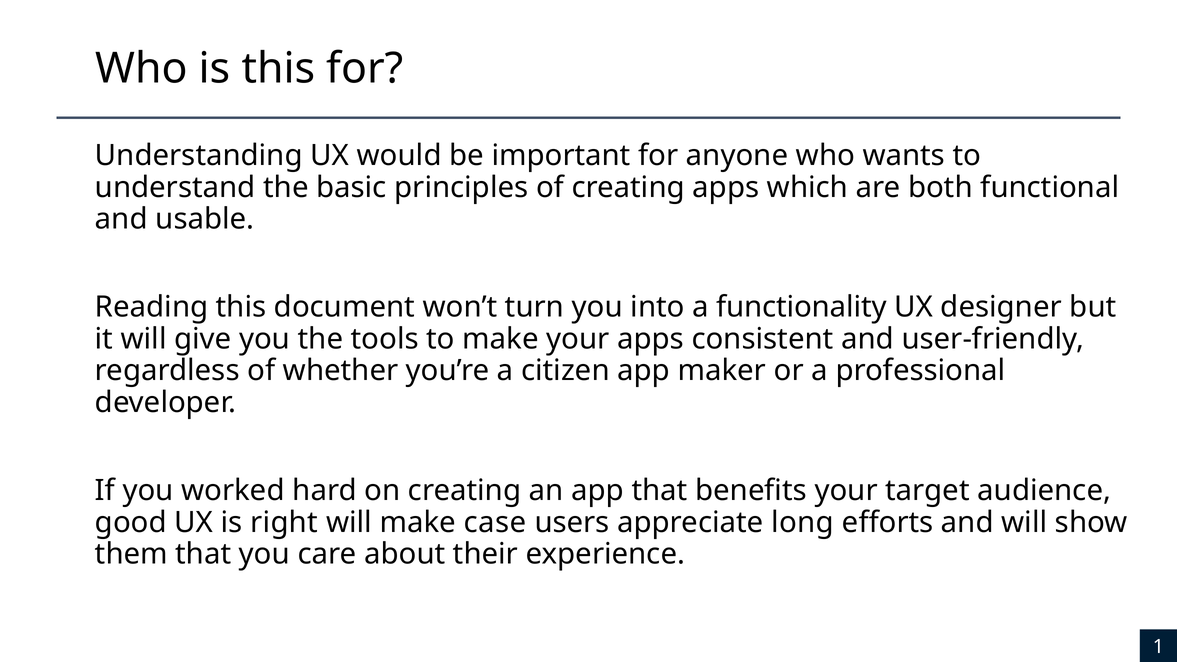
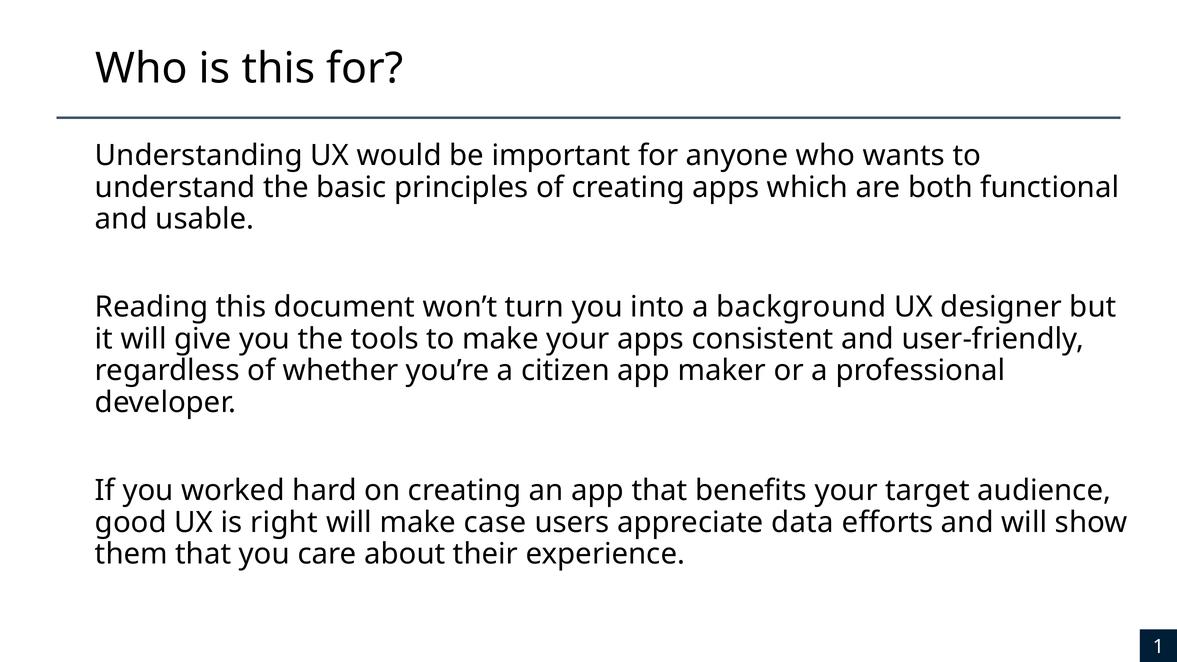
functionality: functionality -> background
long: long -> data
